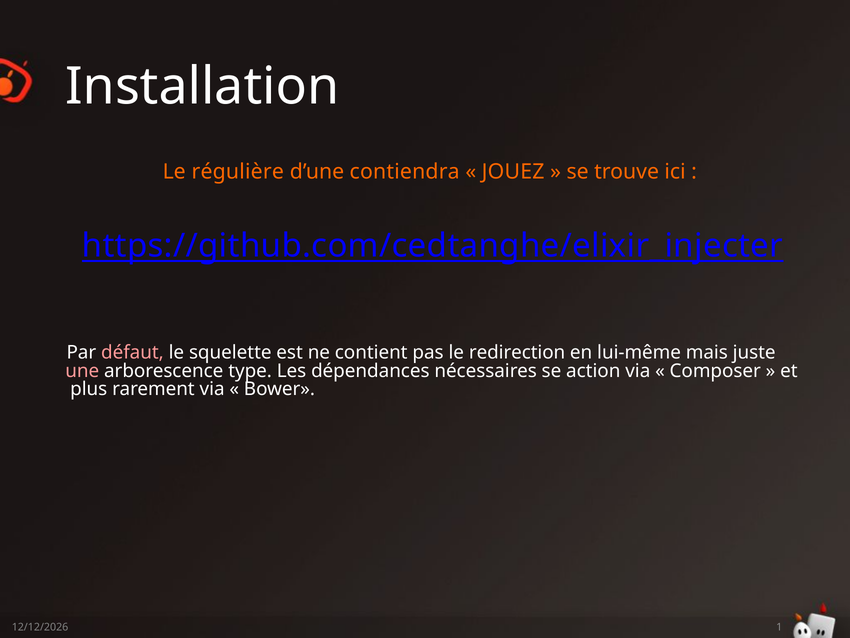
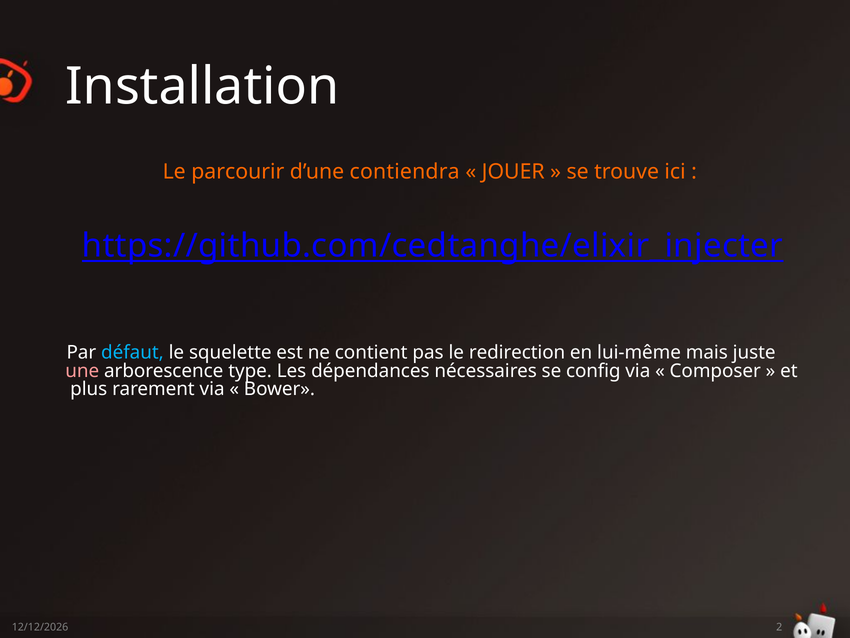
régulière: régulière -> parcourir
JOUEZ: JOUEZ -> JOUER
défaut colour: pink -> light blue
action: action -> config
1: 1 -> 2
